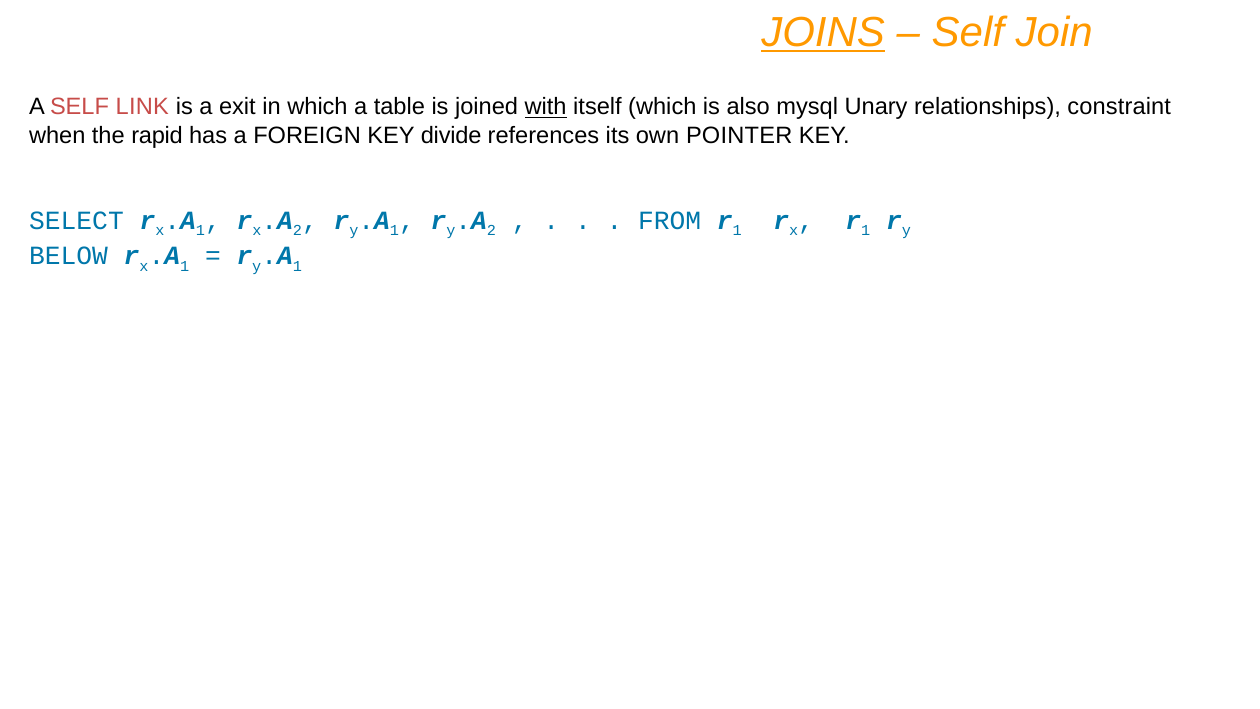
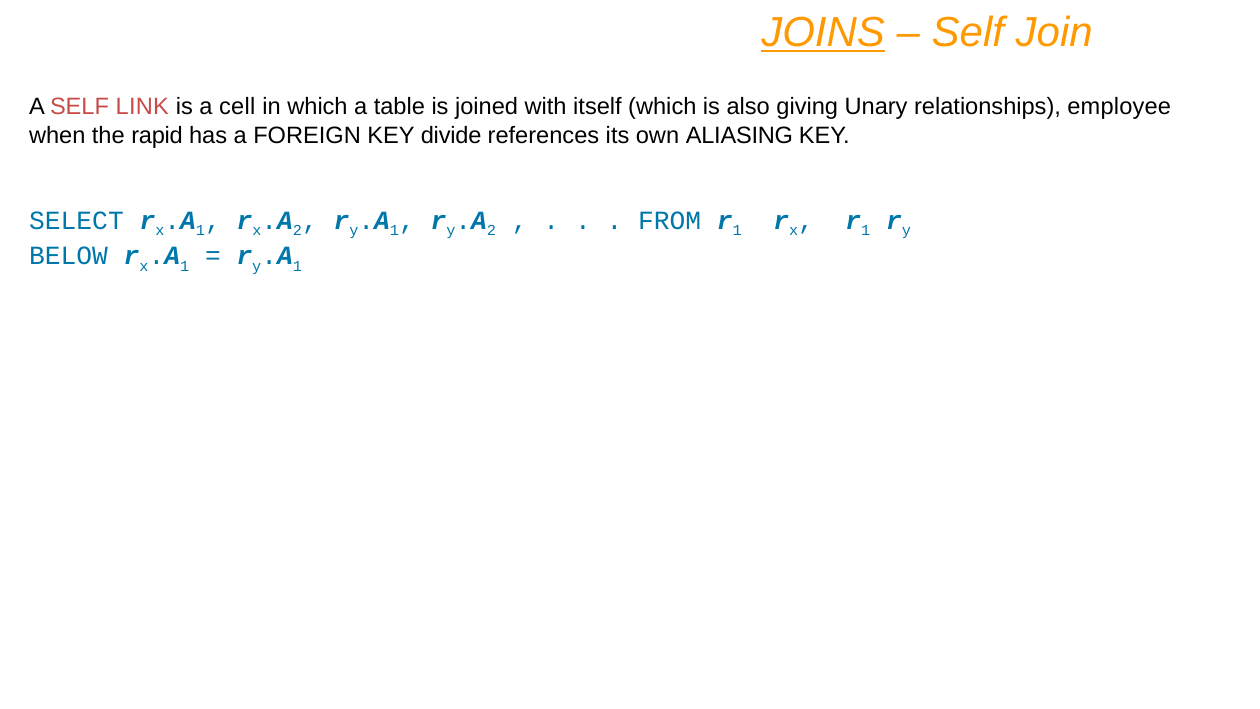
exit: exit -> cell
with underline: present -> none
mysql: mysql -> giving
constraint: constraint -> employee
POINTER: POINTER -> ALIASING
